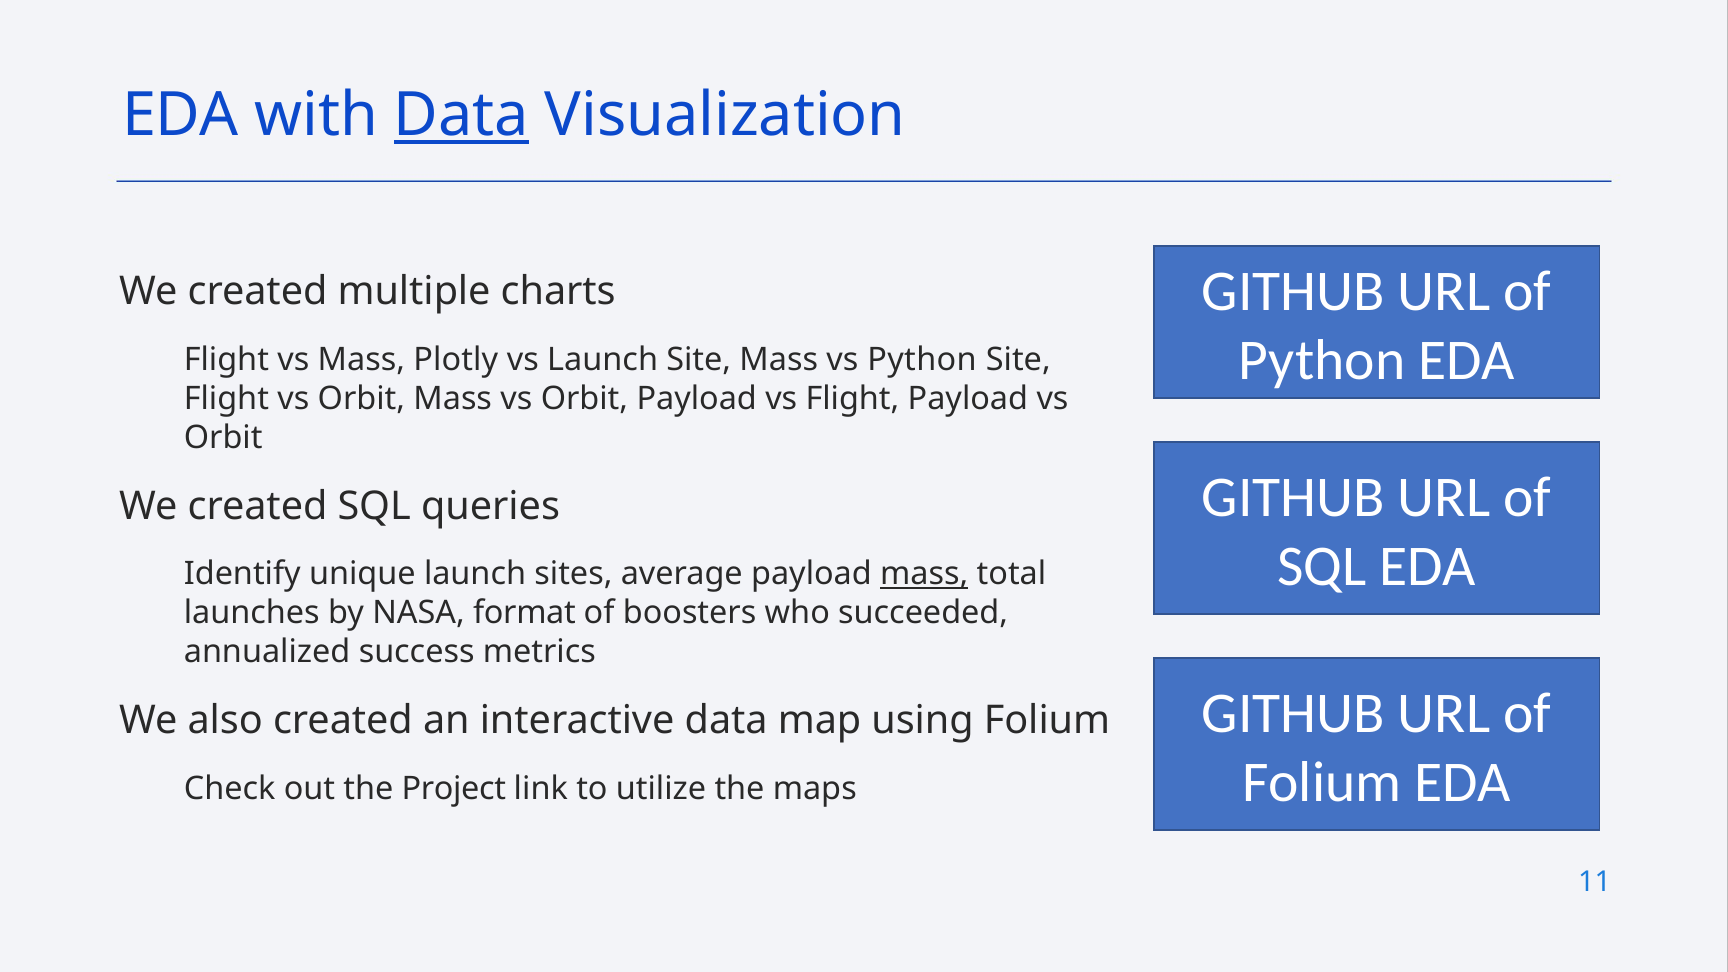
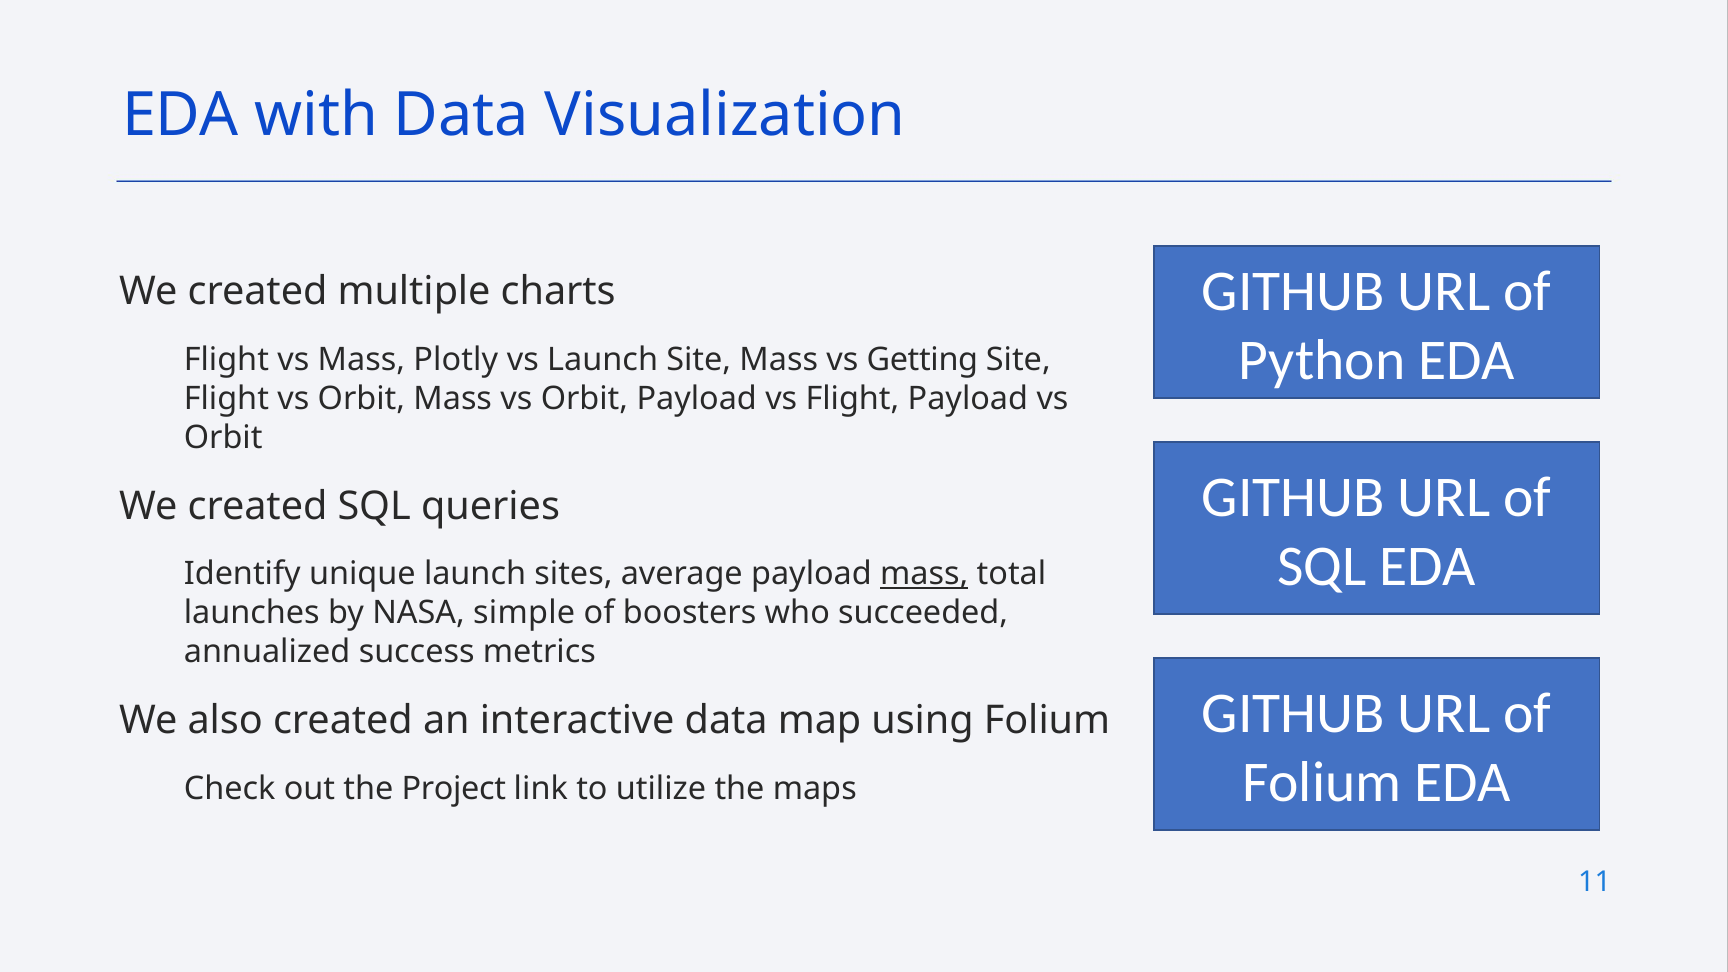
Data at (461, 115) underline: present -> none
vs Python: Python -> Getting
format: format -> simple
